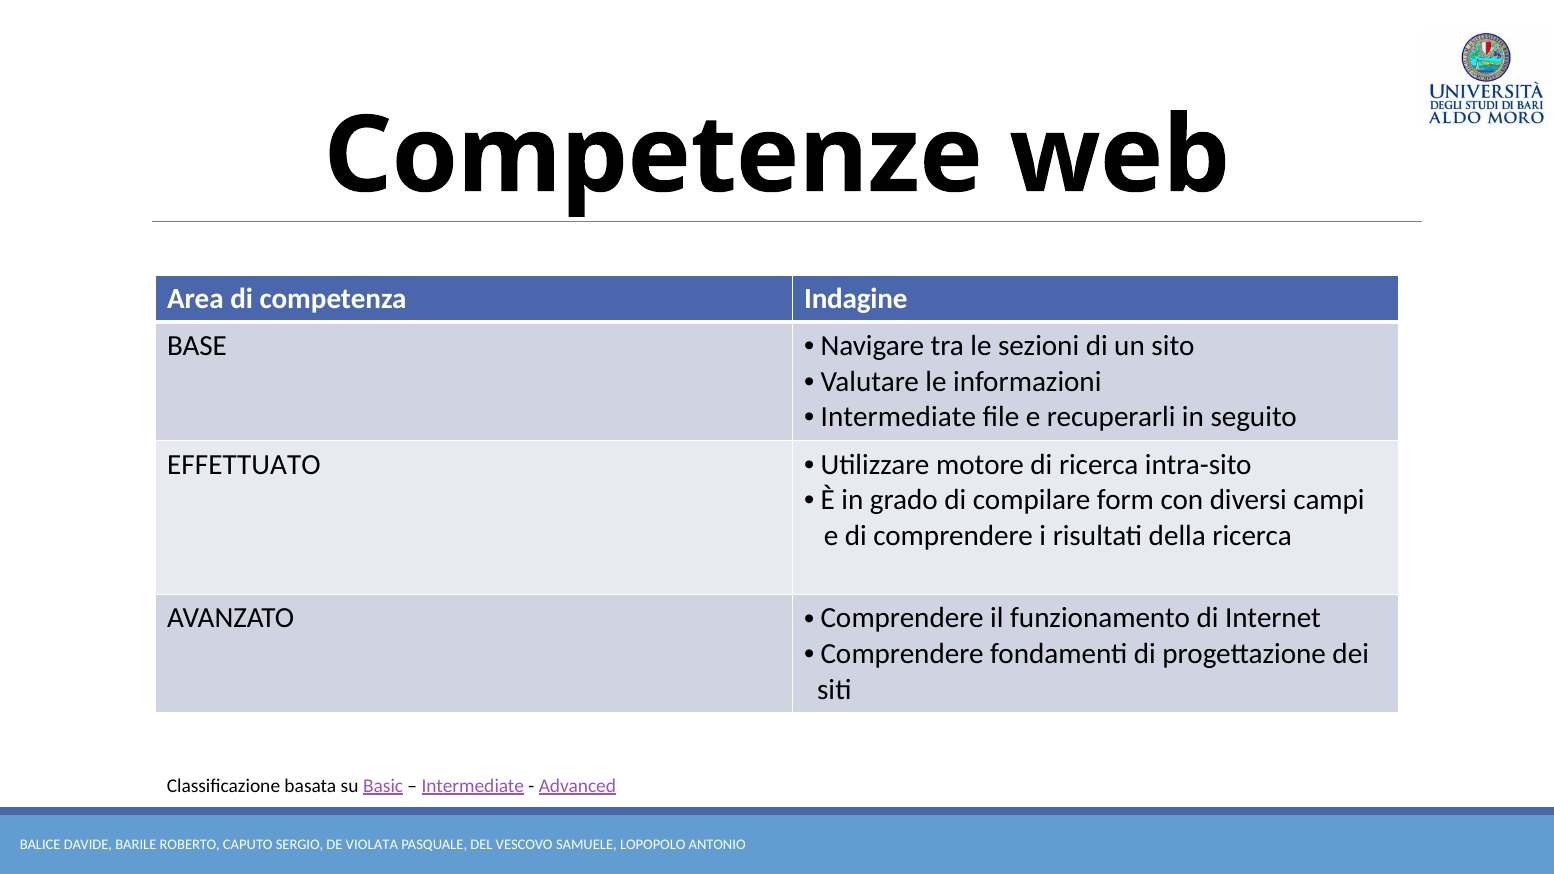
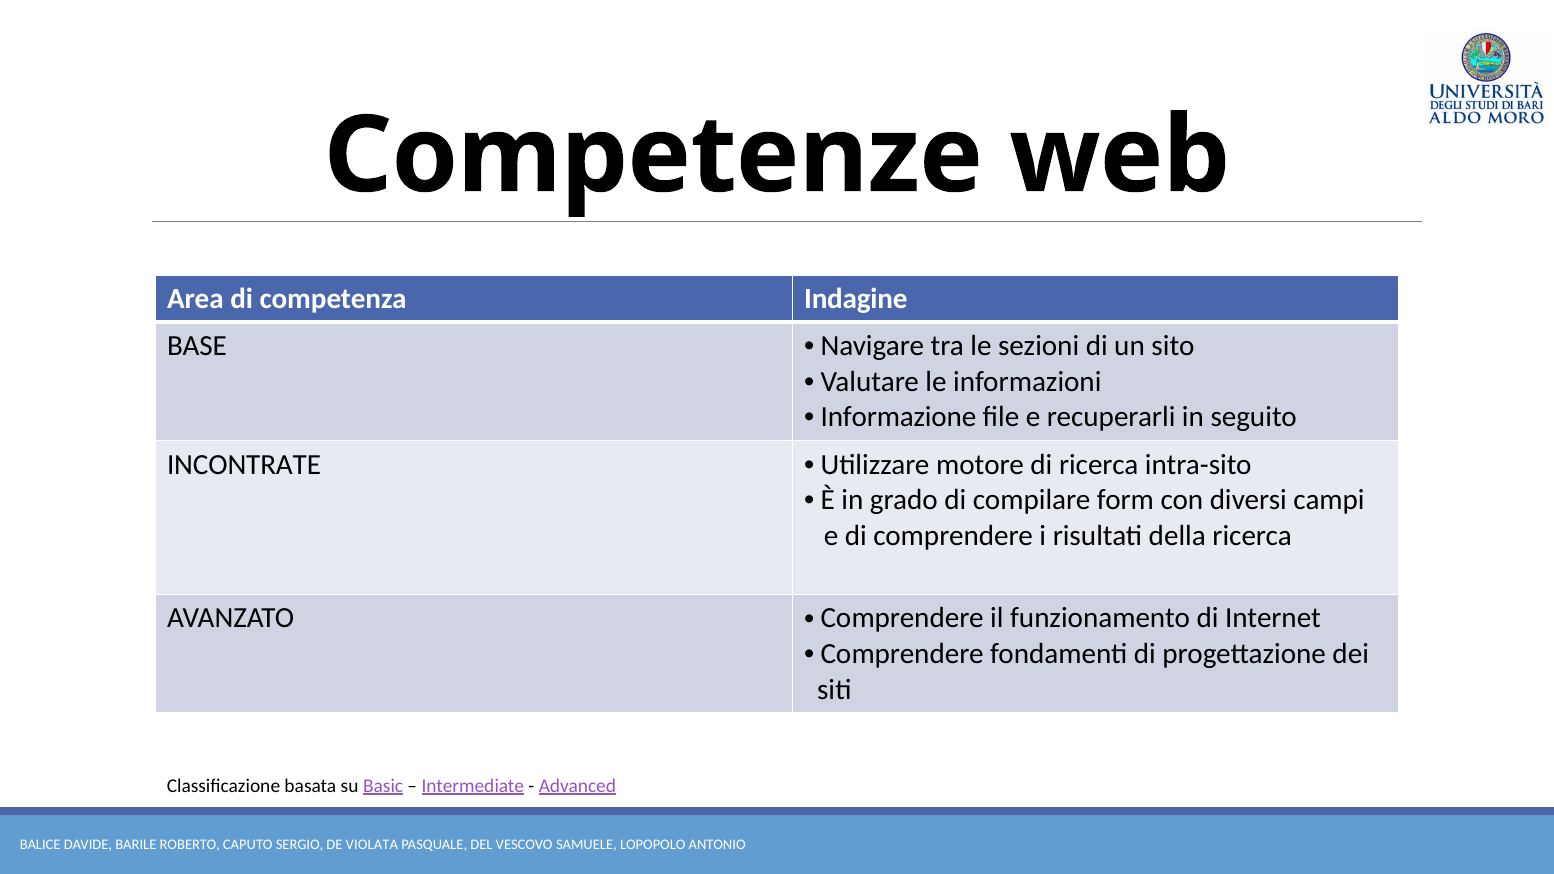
Intermediate at (898, 417): Intermediate -> Informazione
EFFETTUATO: EFFETTUATO -> INCONTRATE
